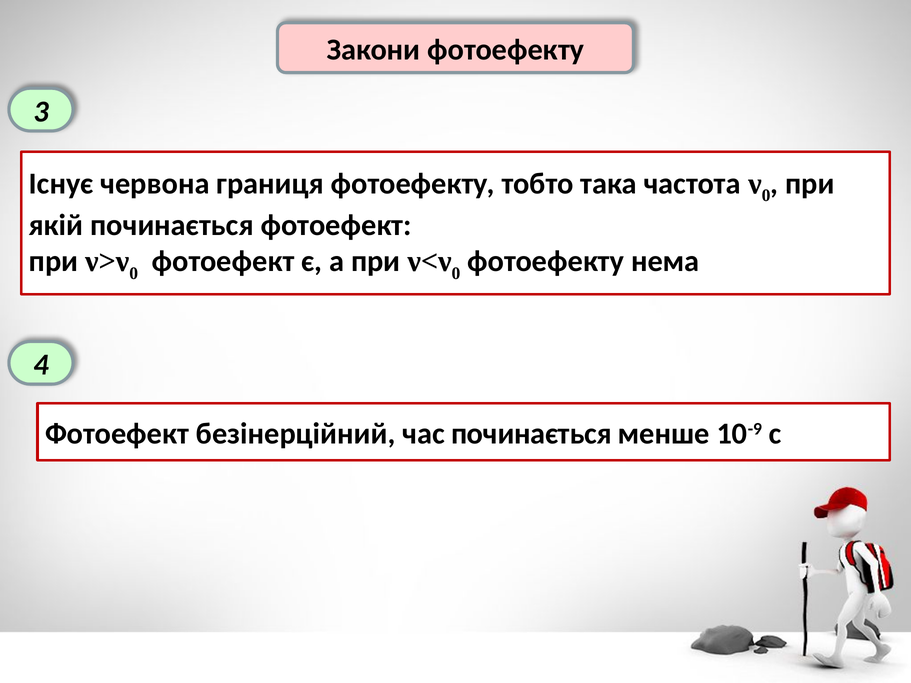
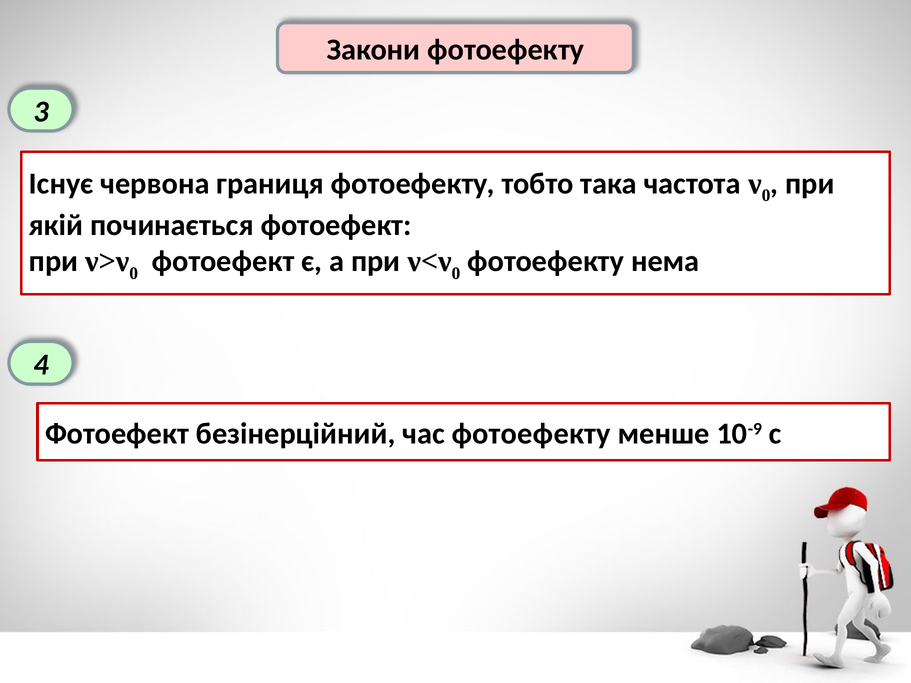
час починається: починається -> фотоефекту
